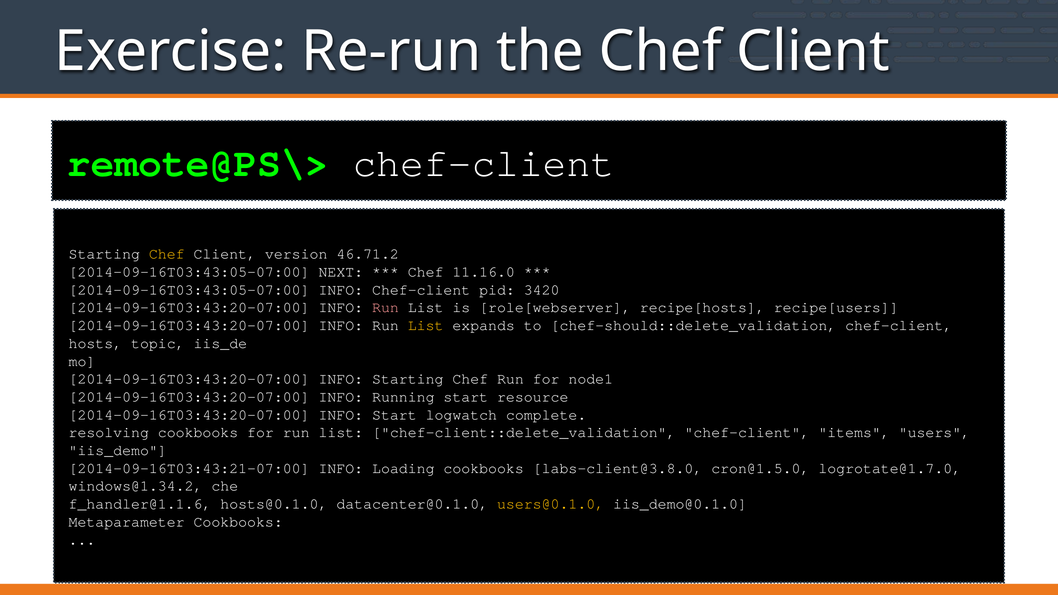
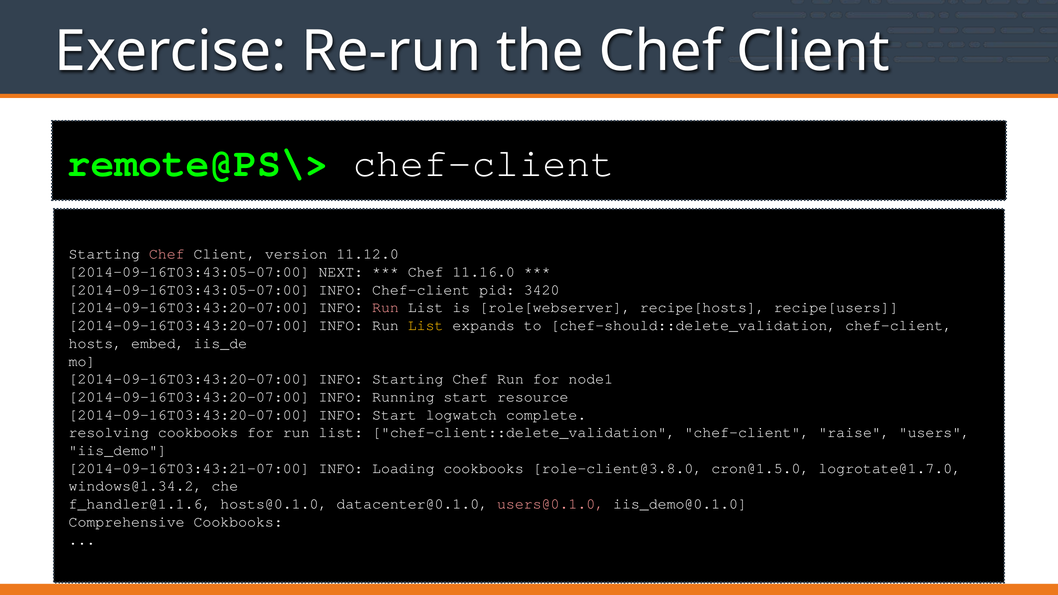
Chef at (167, 254) colour: yellow -> pink
46.71.2: 46.71.2 -> 11.12.0
topic: topic -> embed
items: items -> raise
labs-client@3.8.0: labs-client@3.8.0 -> role-client@3.8.0
users@0.1.0 colour: yellow -> pink
Metaparameter: Metaparameter -> Comprehensive
